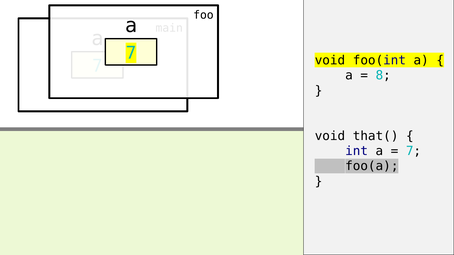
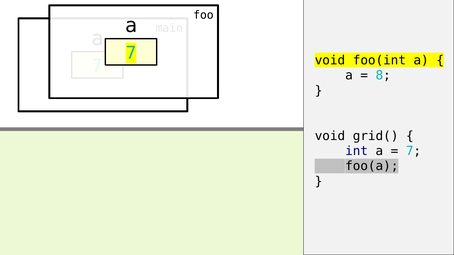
that(: that( -> grid(
